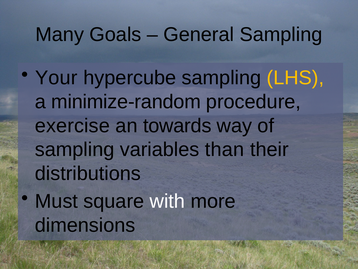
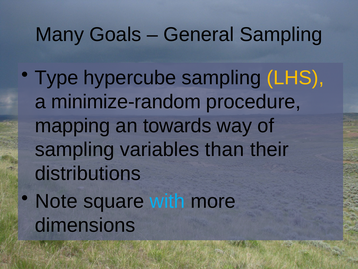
Your: Your -> Type
exercise: exercise -> mapping
Must: Must -> Note
with colour: white -> light blue
